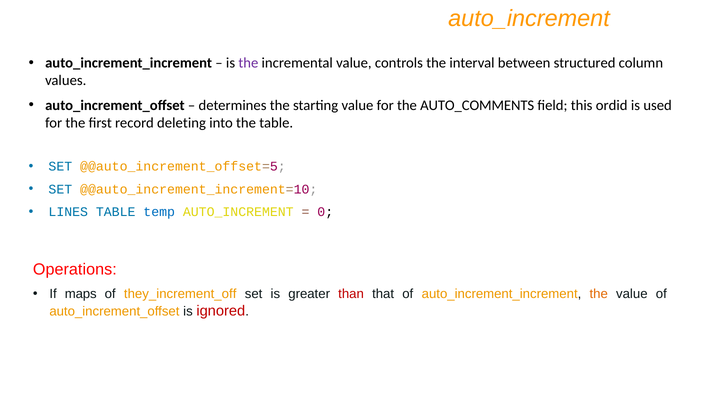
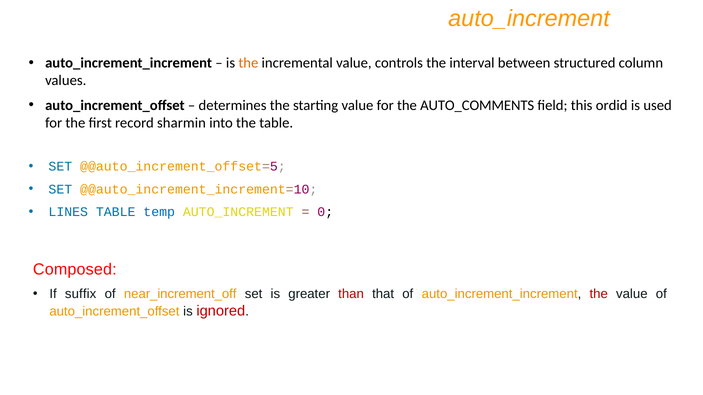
the at (248, 63) colour: purple -> orange
deleting: deleting -> sharmin
Operations: Operations -> Composed
maps: maps -> suffix
they_increment_off: they_increment_off -> near_increment_off
the at (599, 294) colour: orange -> red
